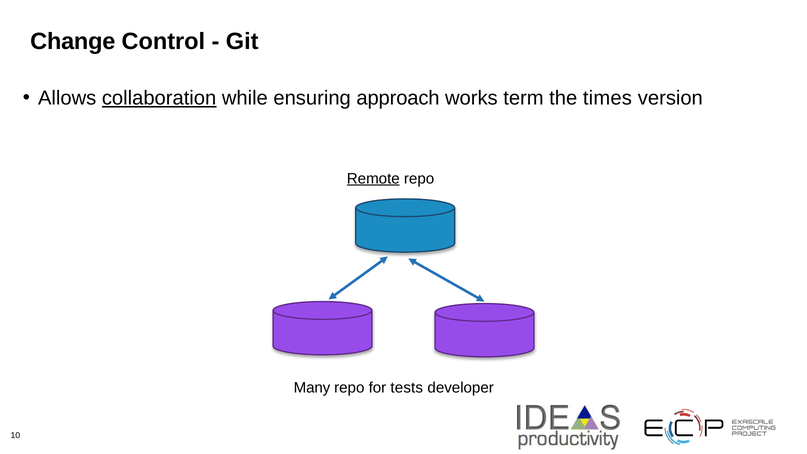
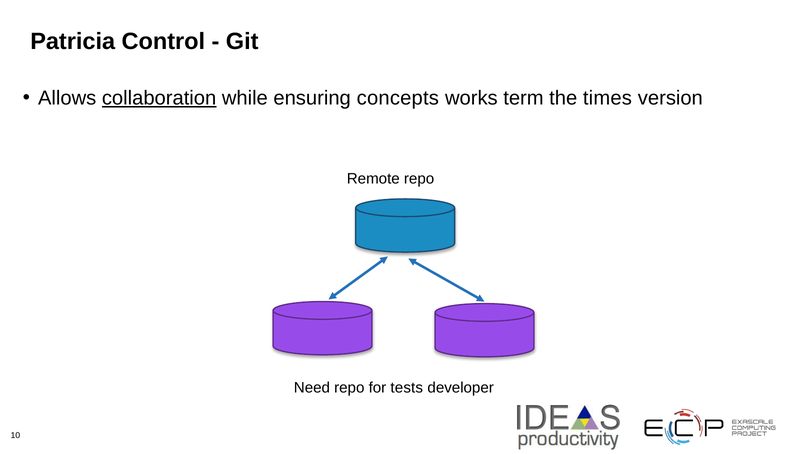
Change: Change -> Patricia
approach: approach -> concepts
Remote underline: present -> none
Many: Many -> Need
